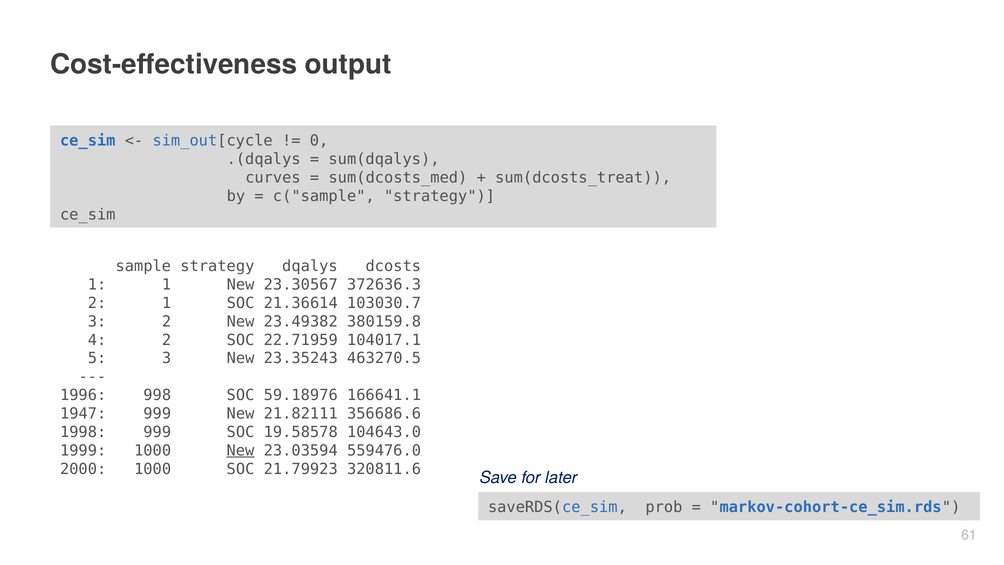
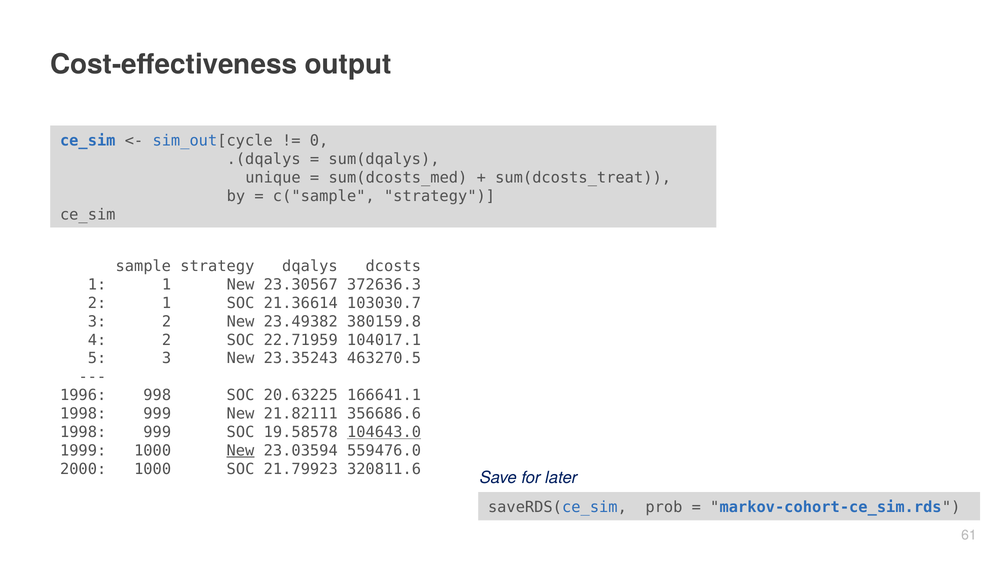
curves: curves -> unique
59.18976: 59.18976 -> 20.63225
1947 at (83, 414): 1947 -> 1998
104643.0 underline: none -> present
